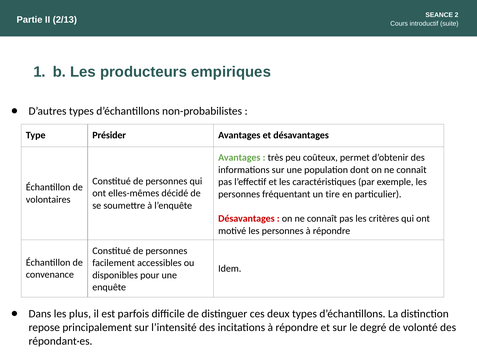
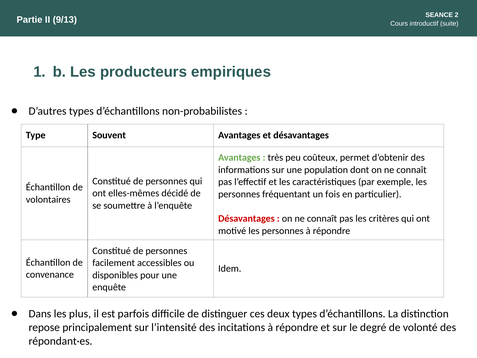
2/13: 2/13 -> 9/13
Présider: Présider -> Souvent
tire: tire -> fois
